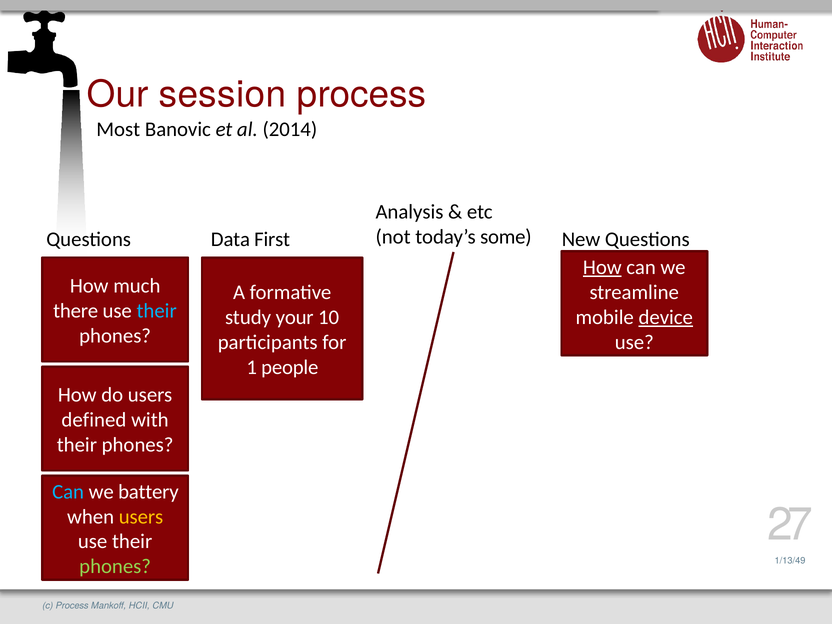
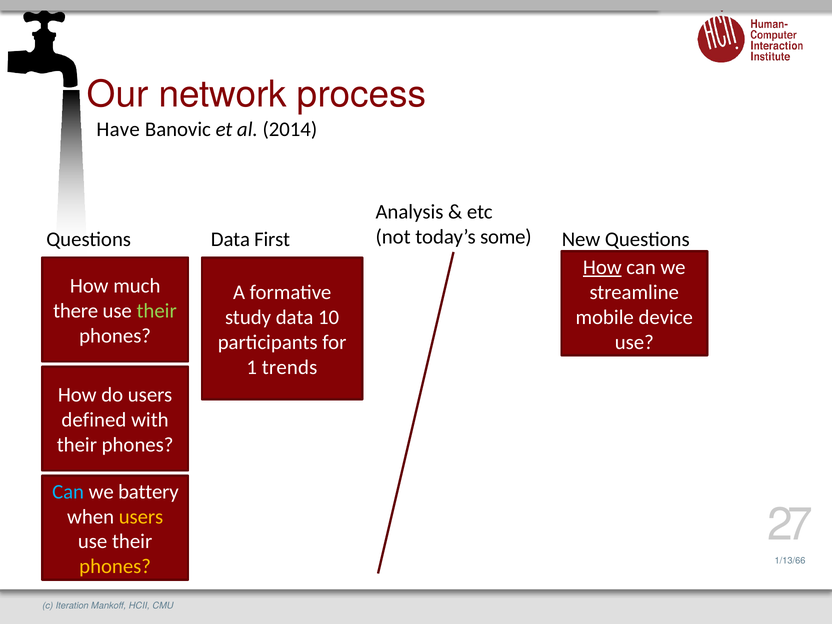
session: session -> network
Most: Most -> Have
their at (157, 311) colour: light blue -> light green
device underline: present -> none
study your: your -> data
people: people -> trends
1/13/49: 1/13/49 -> 1/13/66
phones at (115, 567) colour: light green -> yellow
c Process: Process -> Iteration
